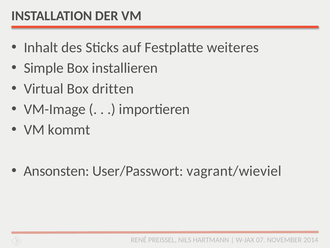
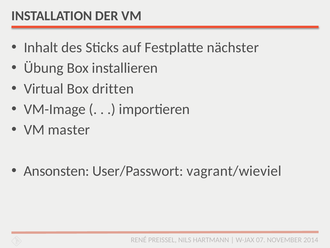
weiteres: weiteres -> nächster
Simple: Simple -> Übung
kommt: kommt -> master
